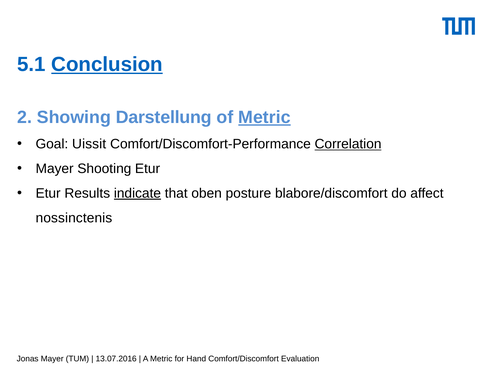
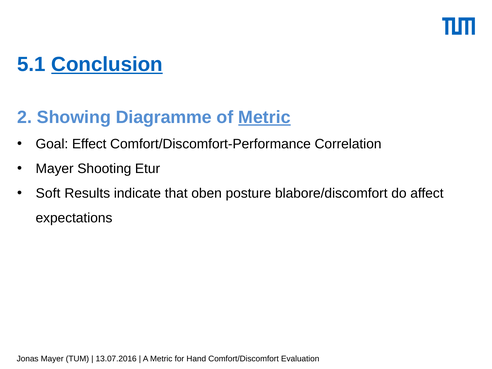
Darstellung: Darstellung -> Diagramme
Uissit: Uissit -> Effect
Correlation underline: present -> none
Etur at (48, 193): Etur -> Soft
indicate underline: present -> none
nossinctenis: nossinctenis -> expectations
